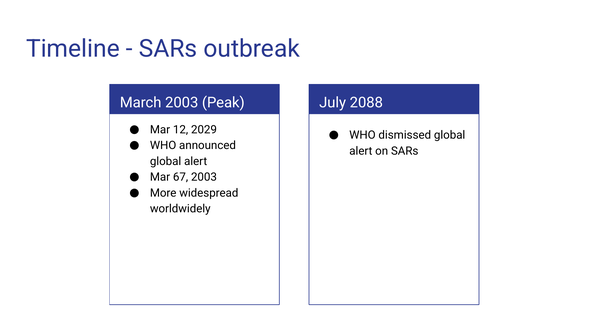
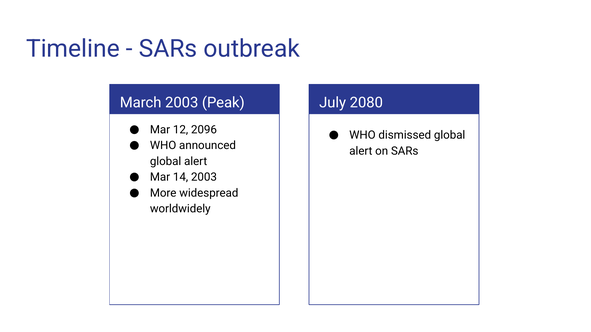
2088: 2088 -> 2080
2029: 2029 -> 2096
67: 67 -> 14
